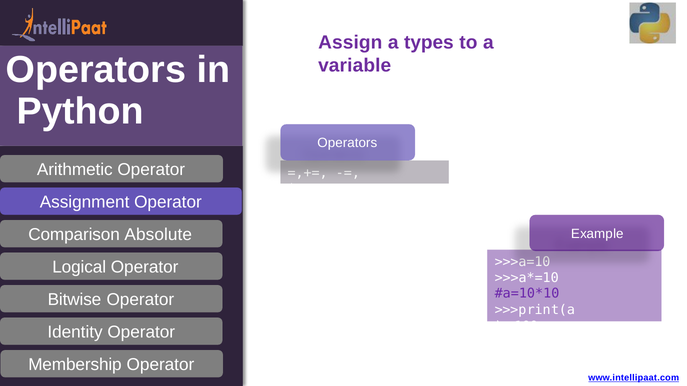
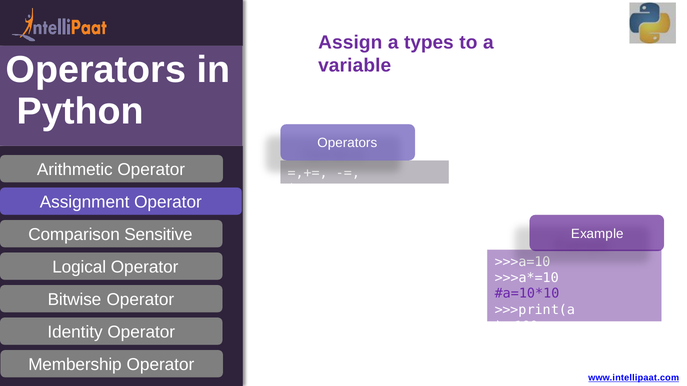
Absolute: Absolute -> Sensitive
